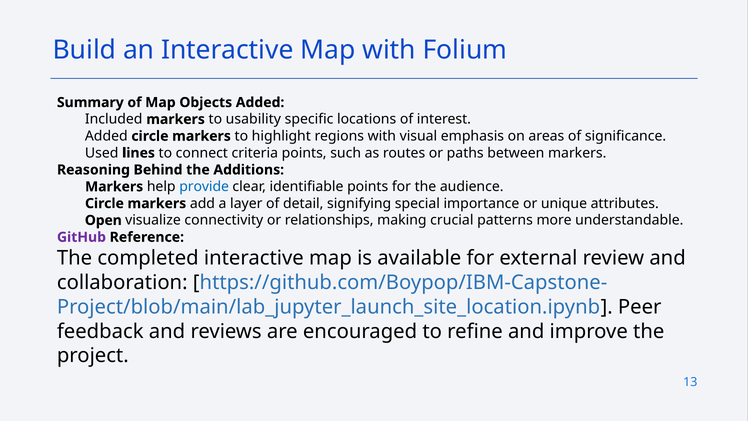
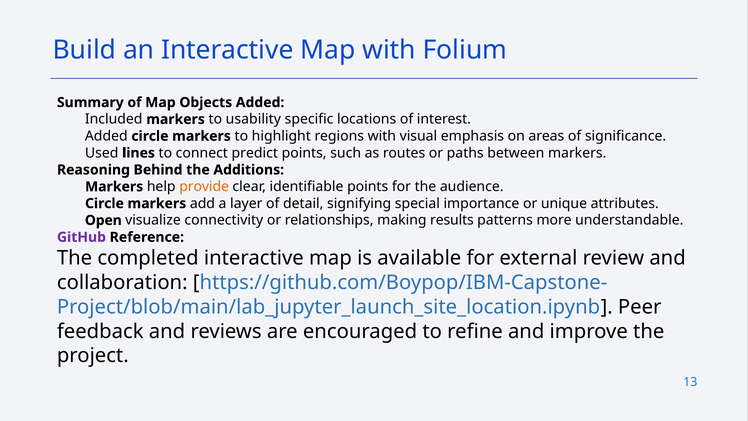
criteria: criteria -> predict
provide colour: blue -> orange
crucial: crucial -> results
